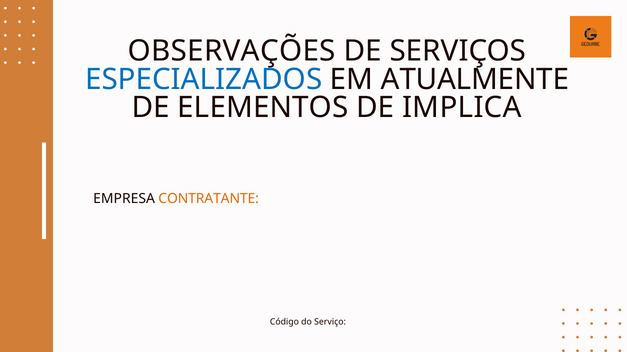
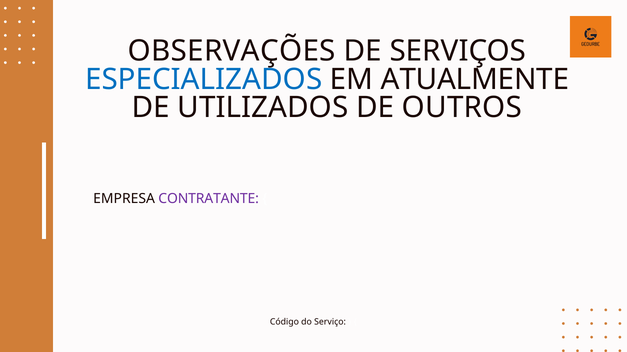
ELEMENTOS: ELEMENTOS -> UTILIZADOS
IMPLICA: IMPLICA -> OUTROS
CONTRATANTE colour: orange -> purple
